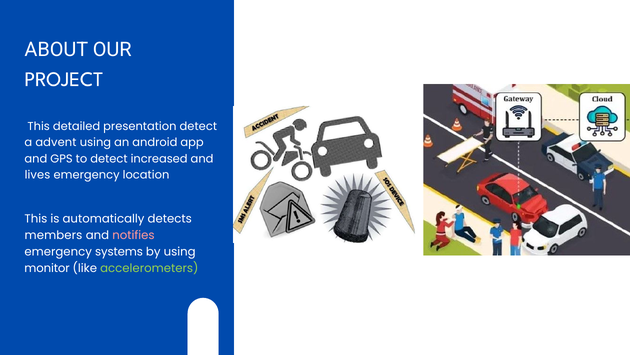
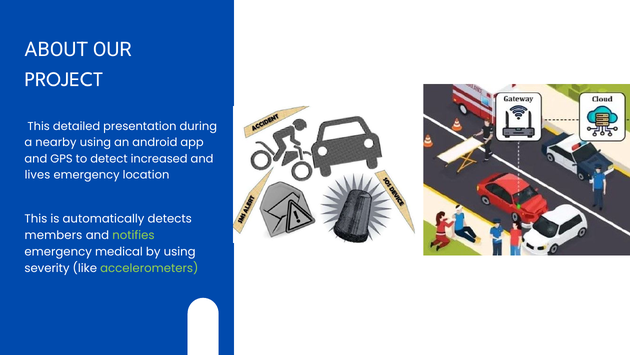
presentation detect: detect -> during
advent: advent -> nearby
notifies colour: pink -> light green
systems: systems -> medical
monitor: monitor -> severity
